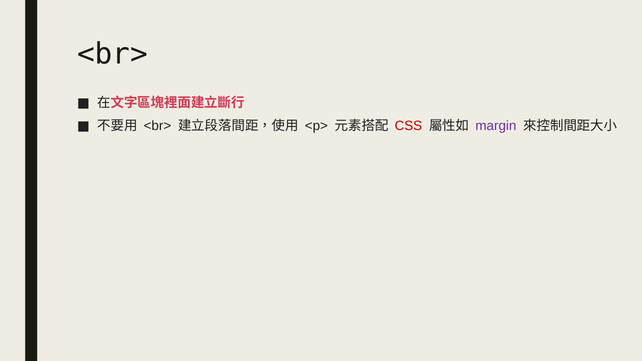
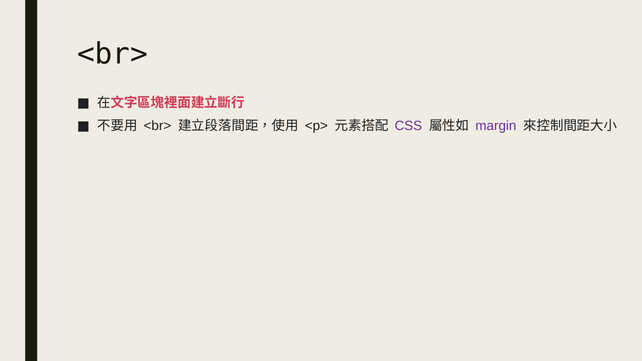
CSS colour: red -> purple
